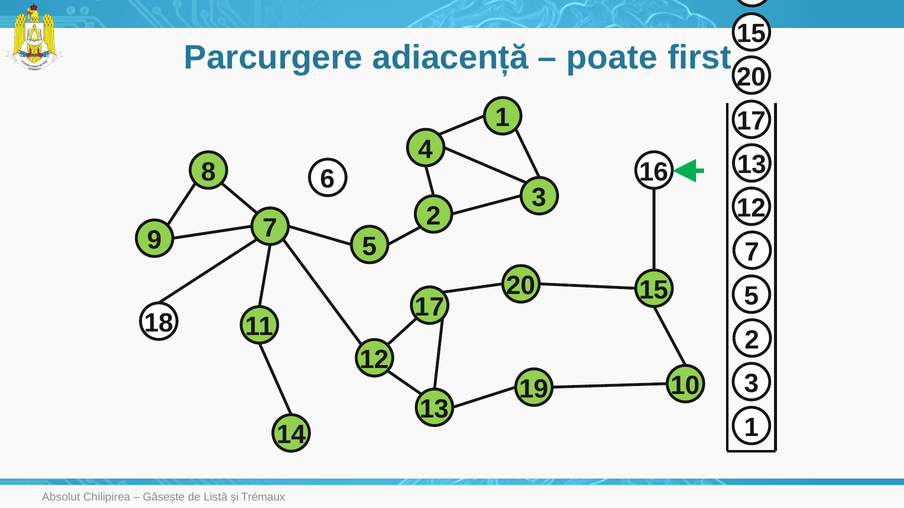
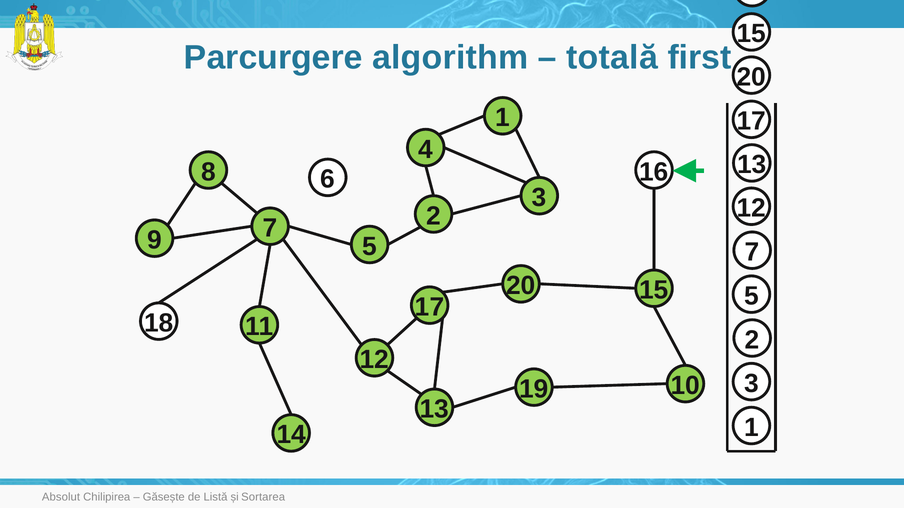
adiacență: adiacență -> algorithm
poate: poate -> totală
Trémaux: Trémaux -> Sortarea
